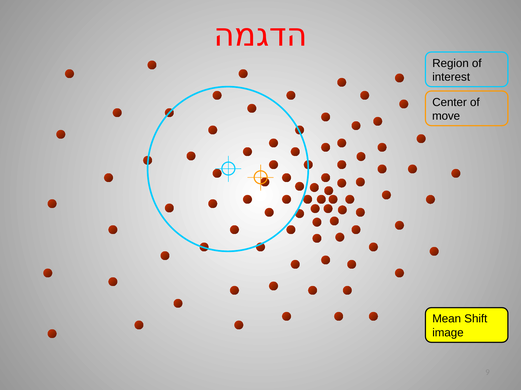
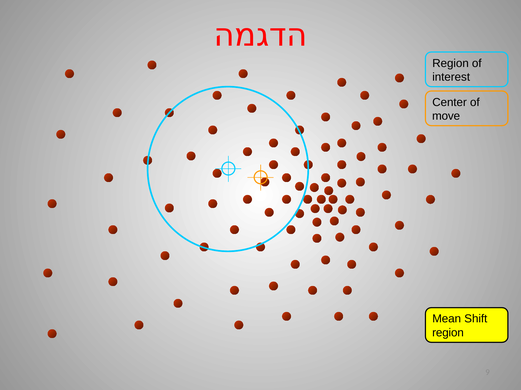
image at (448, 333): image -> region
